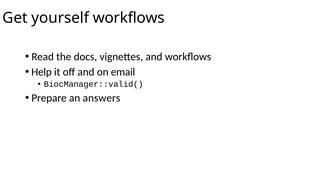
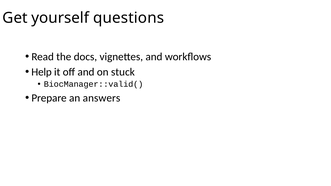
yourself workflows: workflows -> questions
email: email -> stuck
